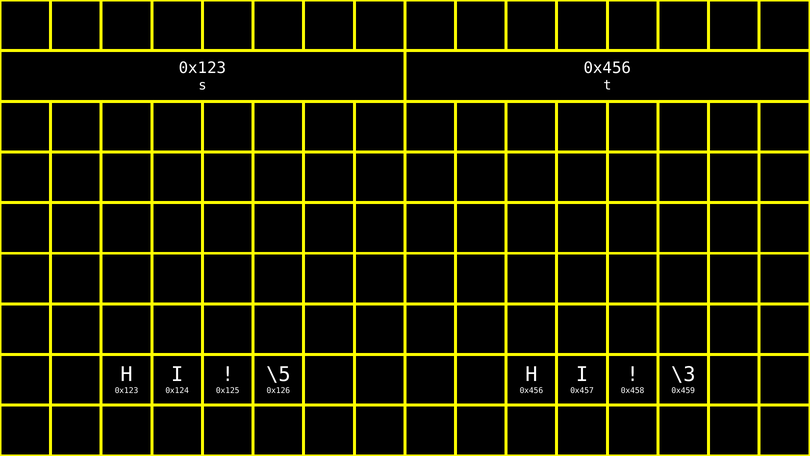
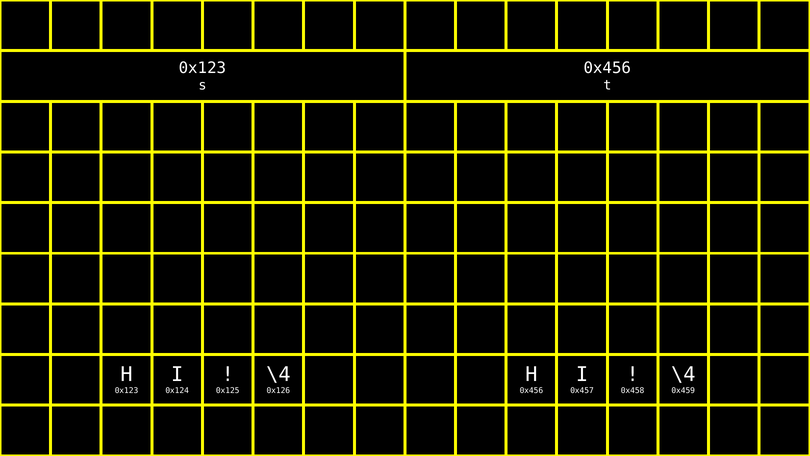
\5 at (278, 374): \5 -> \4
\3 at (683, 374): \3 -> \4
